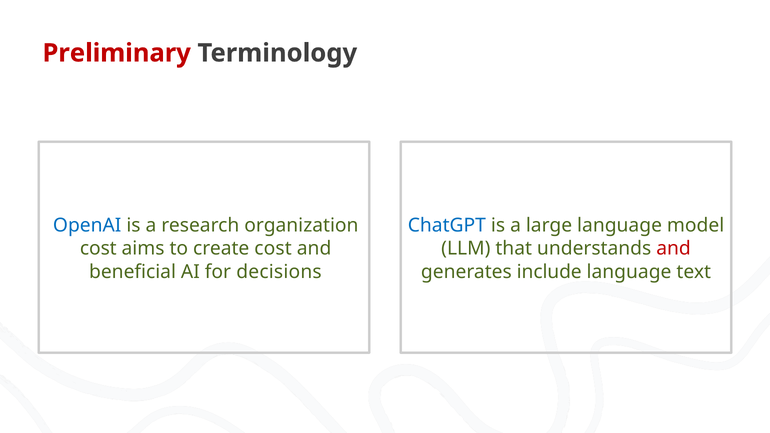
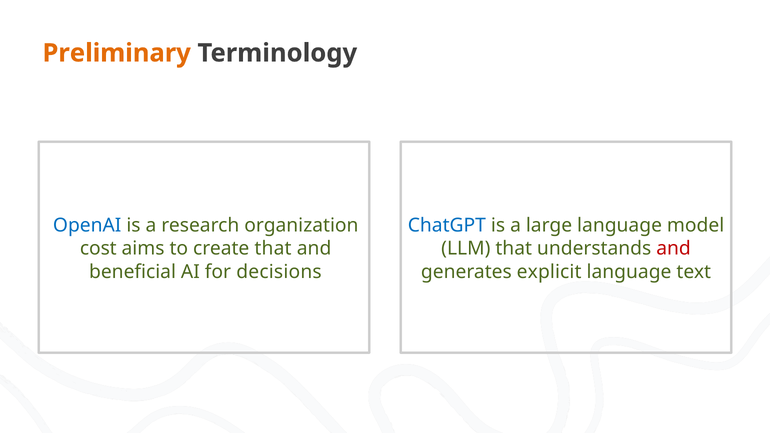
Preliminary colour: red -> orange
create cost: cost -> that
include: include -> explicit
